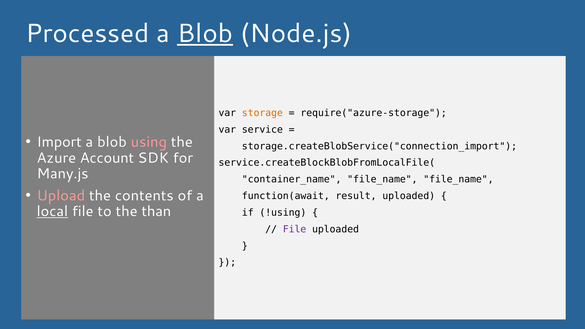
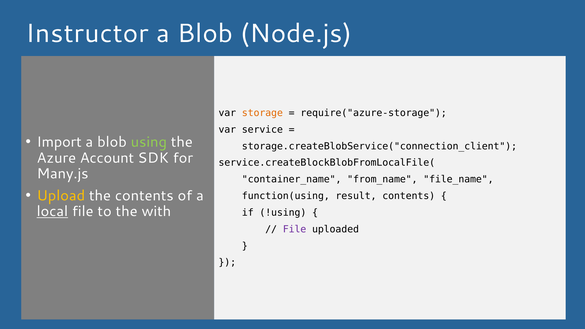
Processed: Processed -> Instructor
Blob at (205, 34) underline: present -> none
using colour: pink -> light green
storage.createBlobService("connection_import: storage.createBlobService("connection_import -> storage.createBlobService("connection_client
container_name file_name: file_name -> from_name
Upload colour: pink -> yellow
function(await: function(await -> function(using
result uploaded: uploaded -> contents
than: than -> with
